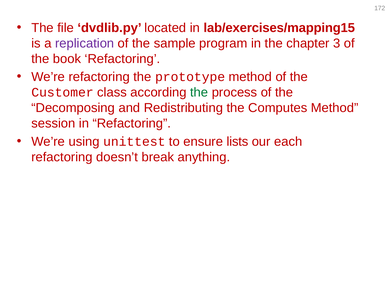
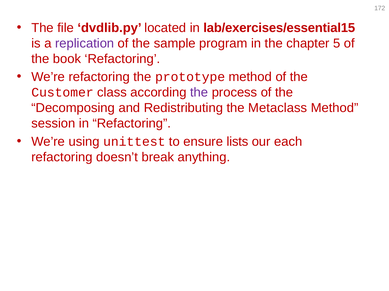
lab/exercises/mapping15: lab/exercises/mapping15 -> lab/exercises/essential15
3: 3 -> 5
the at (199, 93) colour: green -> purple
Computes: Computes -> Metaclass
